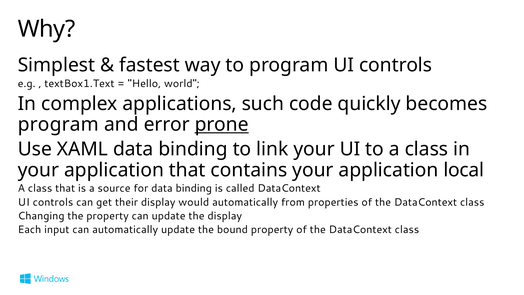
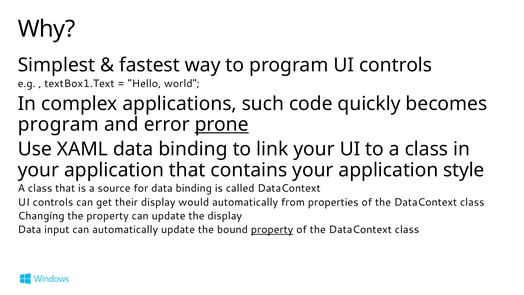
local: local -> style
Each at (30, 229): Each -> Data
property at (272, 229) underline: none -> present
